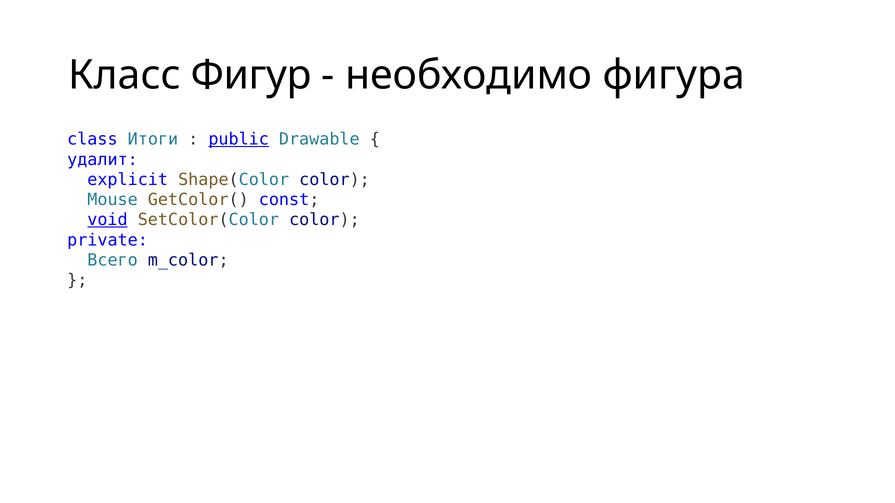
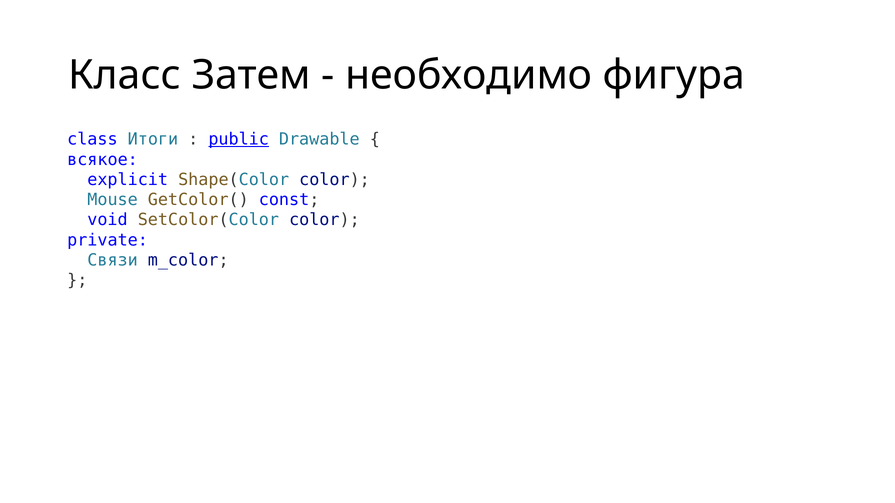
Фигур: Фигур -> Затем
удалит: удалит -> всякое
void underline: present -> none
Всего: Всего -> Связи
